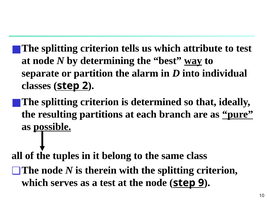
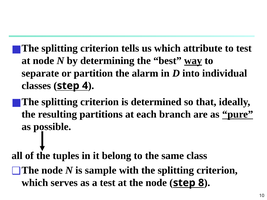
2: 2 -> 4
possible underline: present -> none
therein: therein -> sample
9: 9 -> 8
